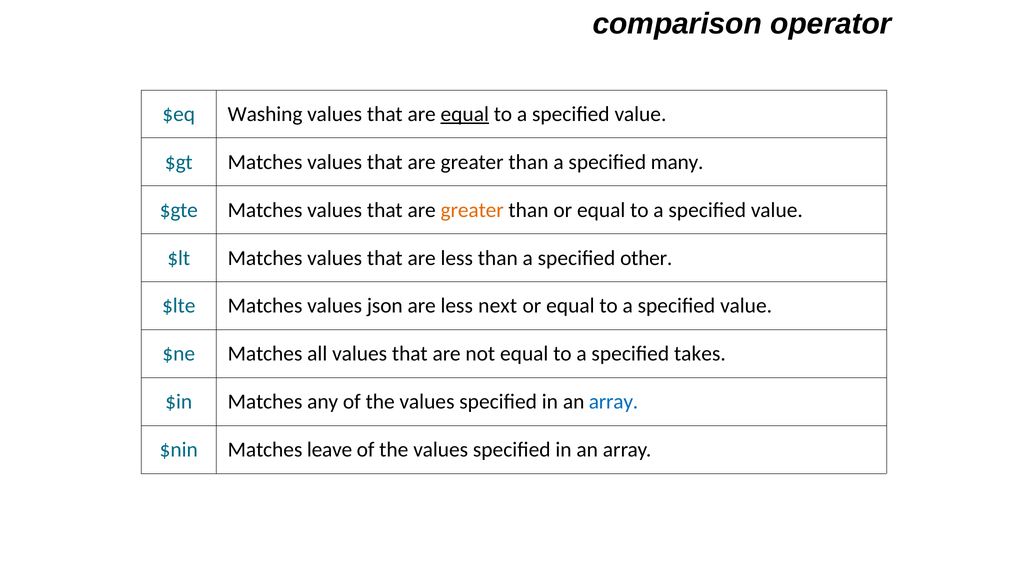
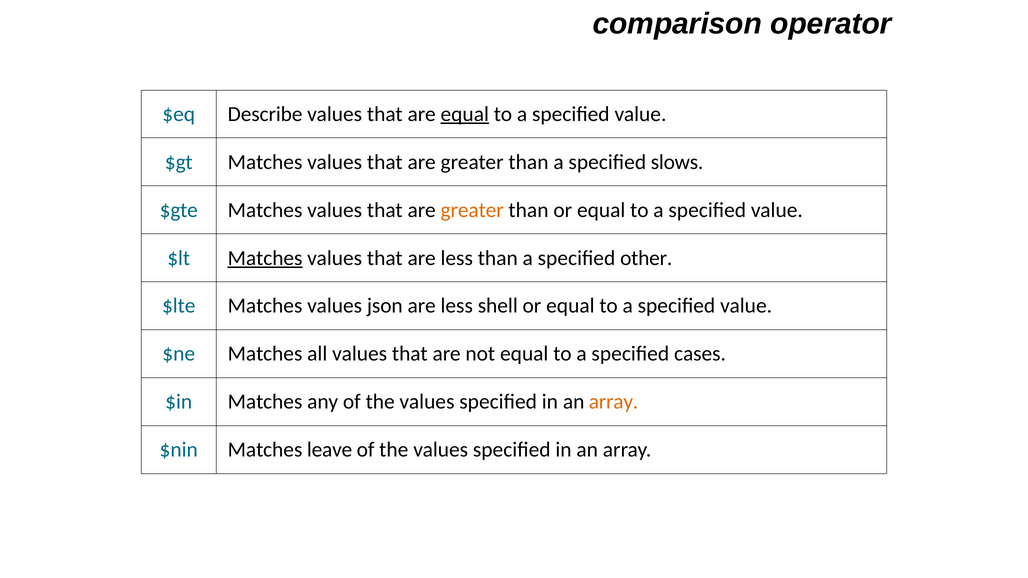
Washing: Washing -> Describe
many: many -> slows
Matches at (265, 258) underline: none -> present
next: next -> shell
takes: takes -> cases
array at (614, 402) colour: blue -> orange
